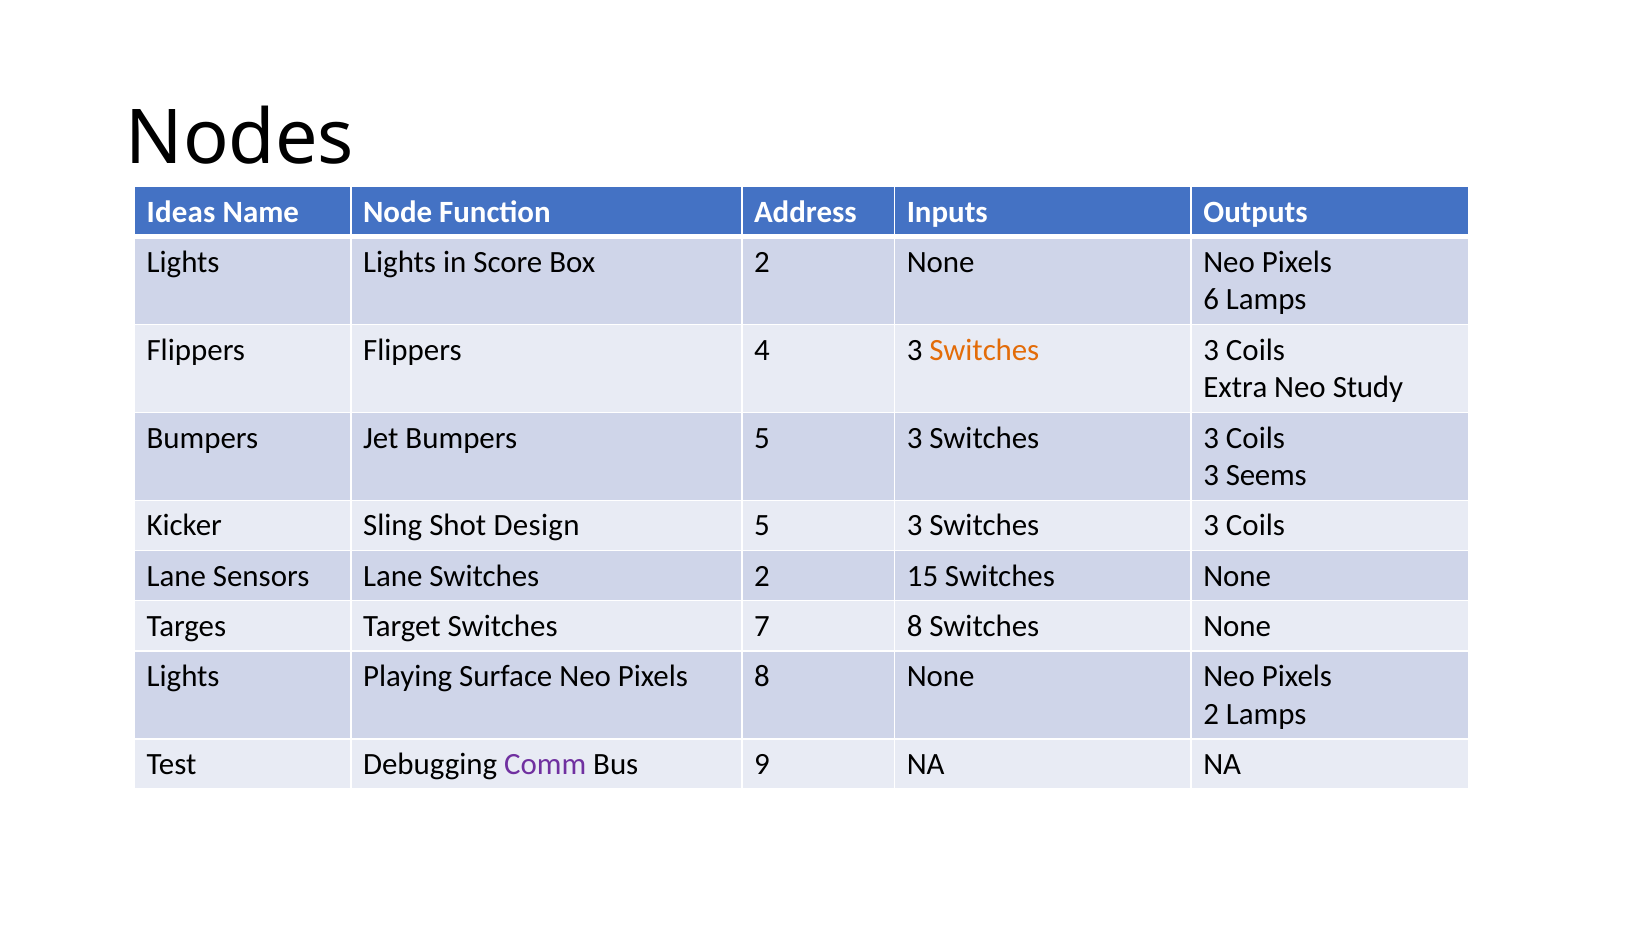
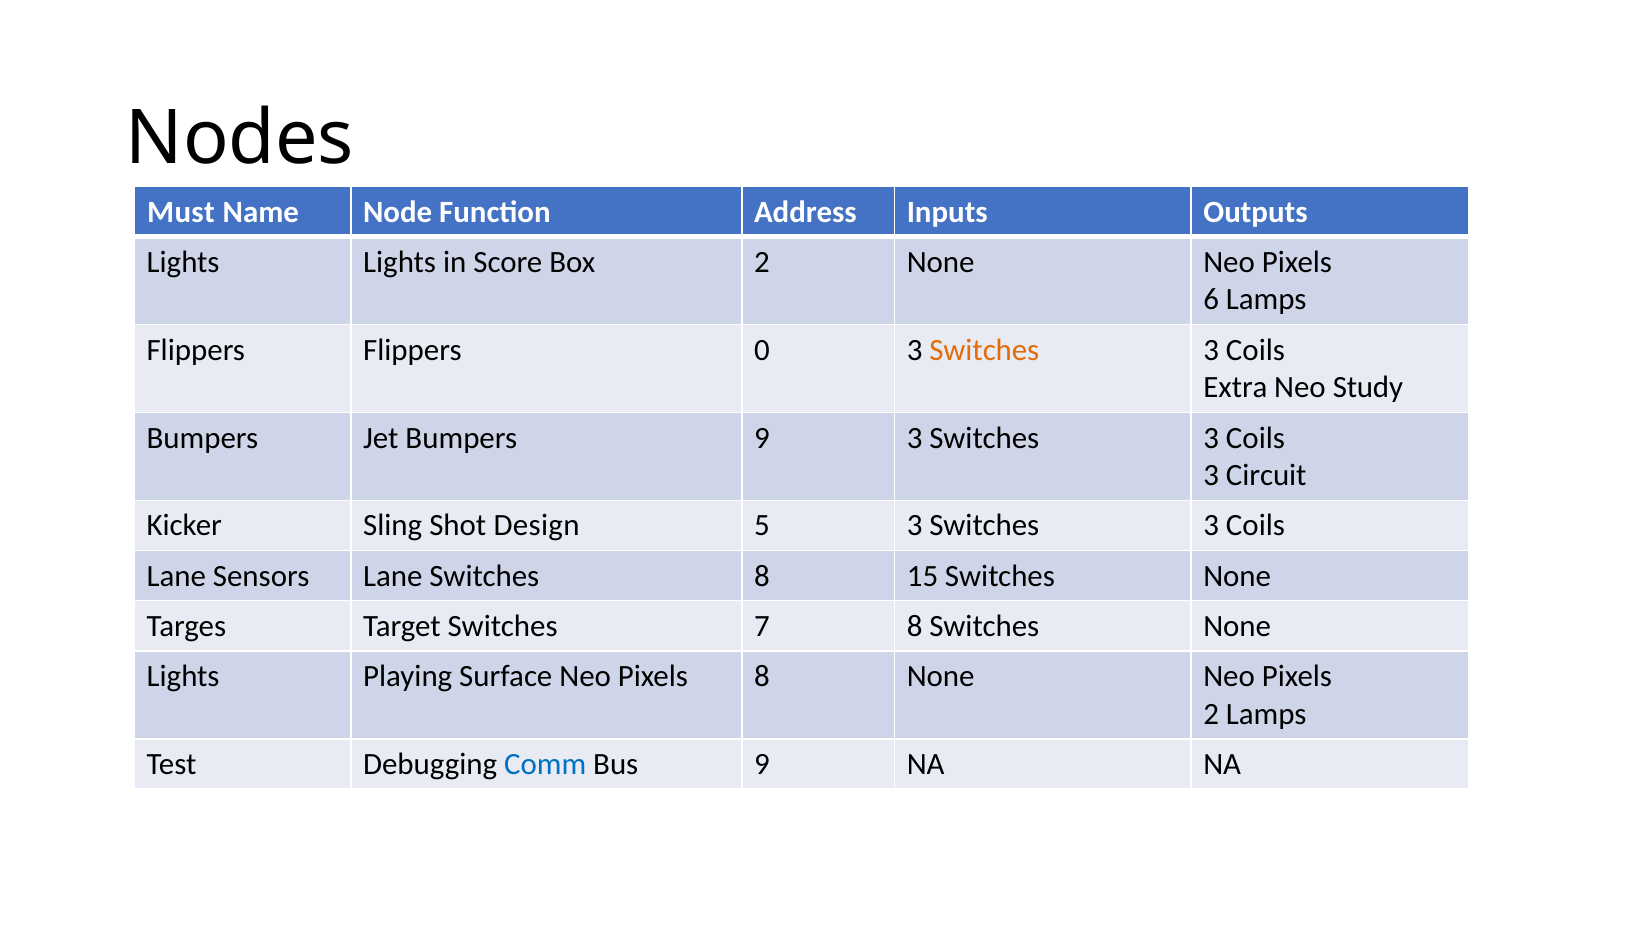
Ideas: Ideas -> Must
4: 4 -> 0
Bumpers 5: 5 -> 9
Seems: Seems -> Circuit
Switches 2: 2 -> 8
Comm colour: purple -> blue
